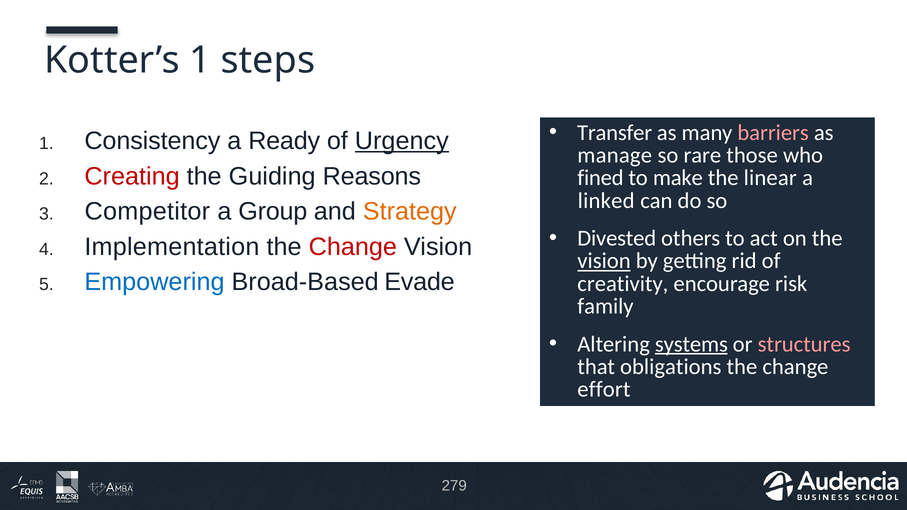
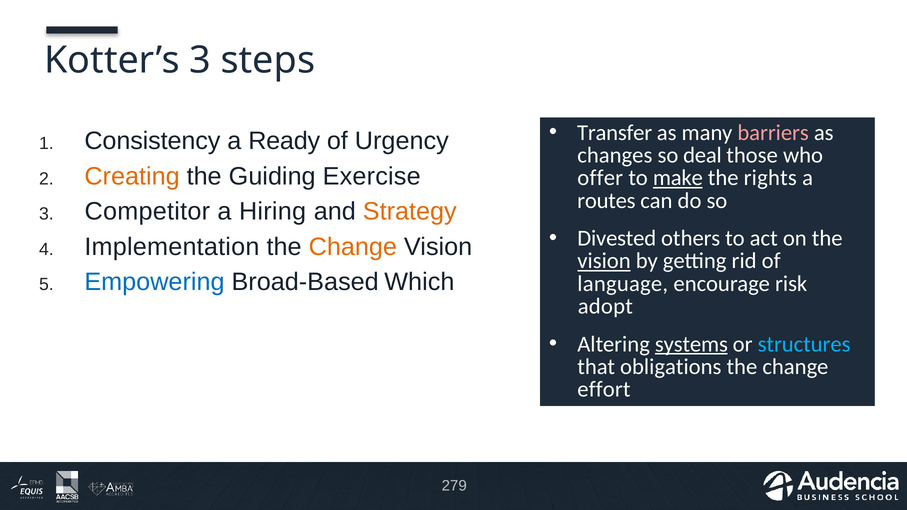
Kotter’s 1: 1 -> 3
Urgency underline: present -> none
manage: manage -> changes
rare: rare -> deal
fined: fined -> offer
make underline: none -> present
linear: linear -> rights
Creating colour: red -> orange
Reasons: Reasons -> Exercise
linked: linked -> routes
Group: Group -> Hiring
Change at (353, 247) colour: red -> orange
creativity: creativity -> language
Evade: Evade -> Which
family: family -> adopt
structures colour: pink -> light blue
